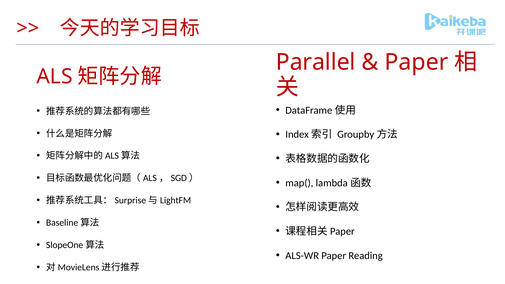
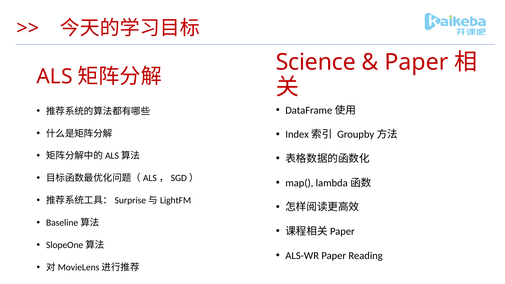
Parallel: Parallel -> Science
